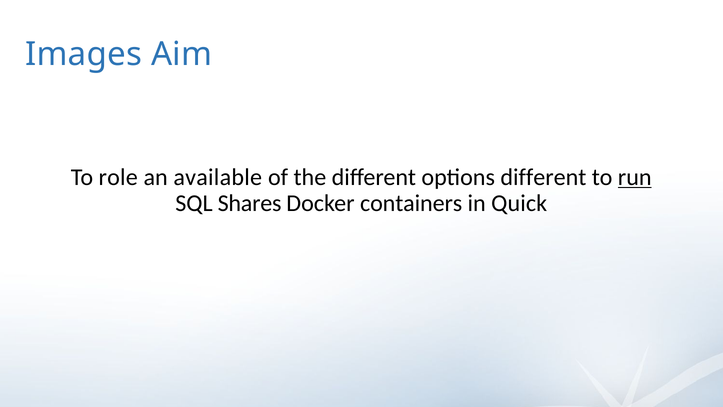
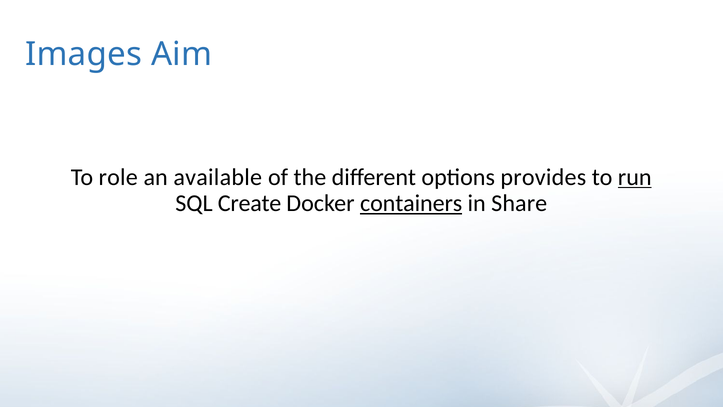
options different: different -> provides
Shares: Shares -> Create
containers underline: none -> present
Quick: Quick -> Share
